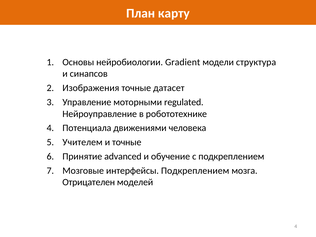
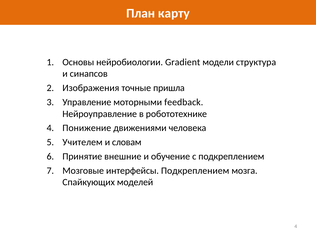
датасет: датасет -> пришла
regulated: regulated -> feedback
Потенциала: Потенциала -> Понижение
и точные: точные -> словам
advanced: advanced -> внешние
Отрицателен: Отрицателен -> Спайкующих
